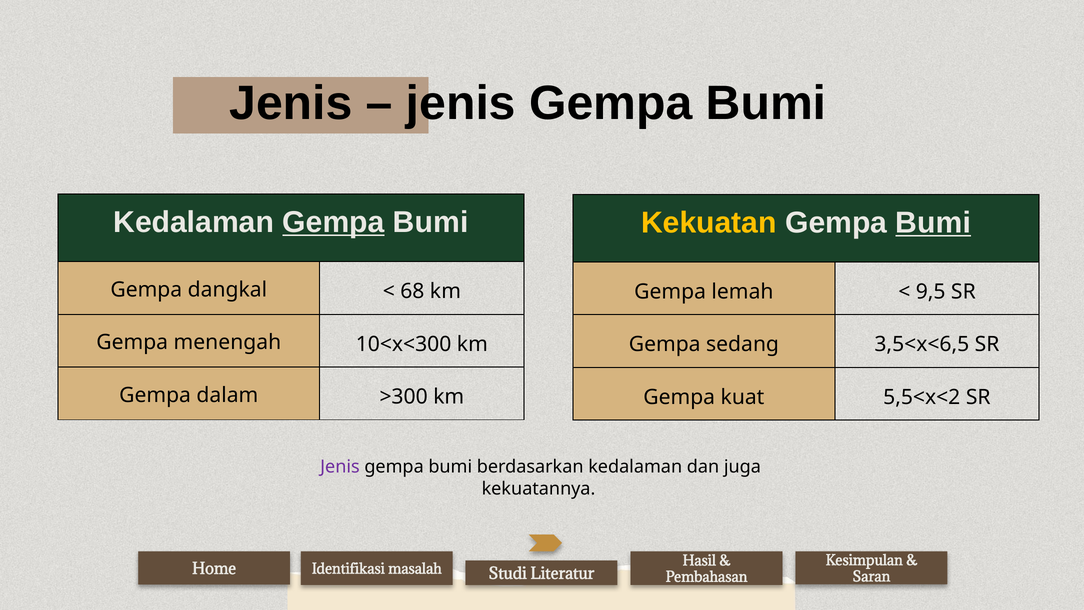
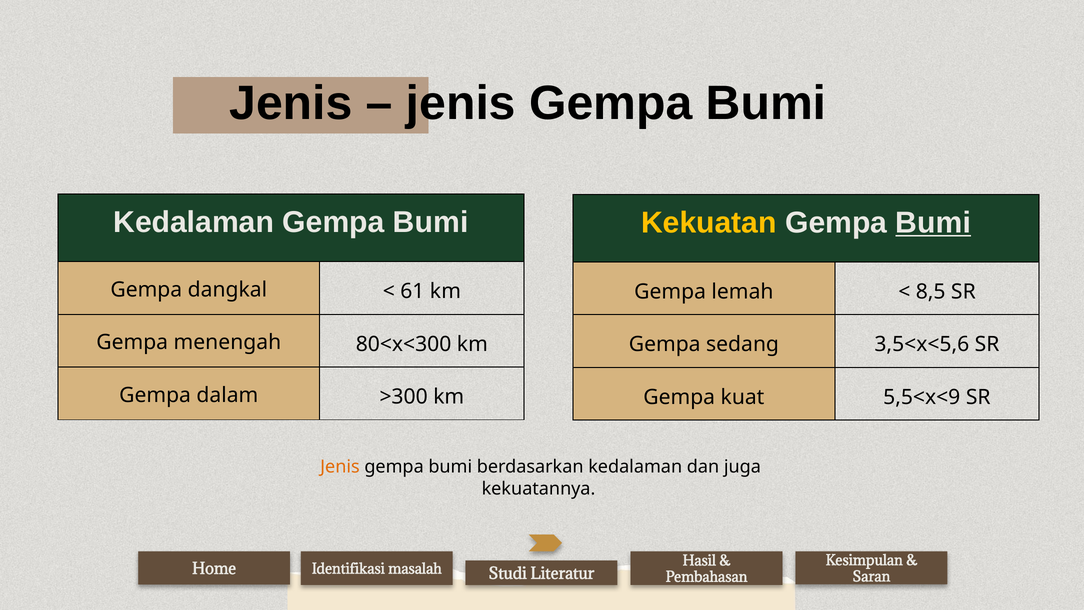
Gempa at (334, 222) underline: present -> none
68: 68 -> 61
9,5: 9,5 -> 8,5
10<x<300: 10<x<300 -> 80<x<300
3,5<x<6,5: 3,5<x<6,5 -> 3,5<x<5,6
5,5<x<2: 5,5<x<2 -> 5,5<x<9
Jenis at (340, 467) colour: purple -> orange
